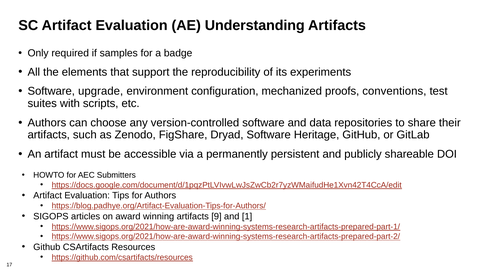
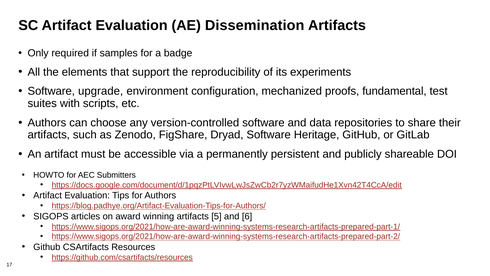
Understanding: Understanding -> Dissemination
conventions: conventions -> fundamental
9: 9 -> 5
1: 1 -> 6
